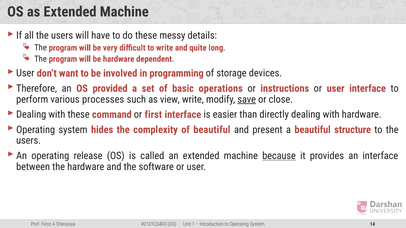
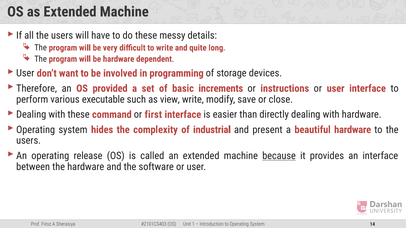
operations: operations -> increments
processes: processes -> executable
save underline: present -> none
of beautiful: beautiful -> industrial
beautiful structure: structure -> hardware
